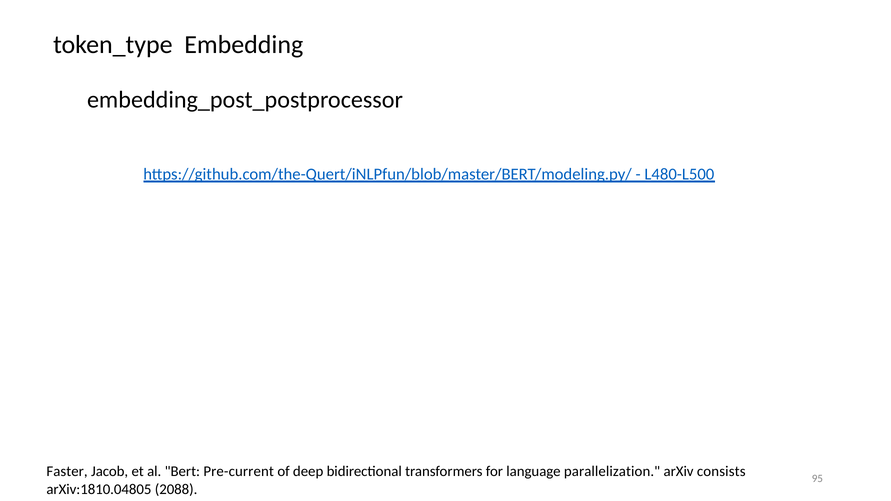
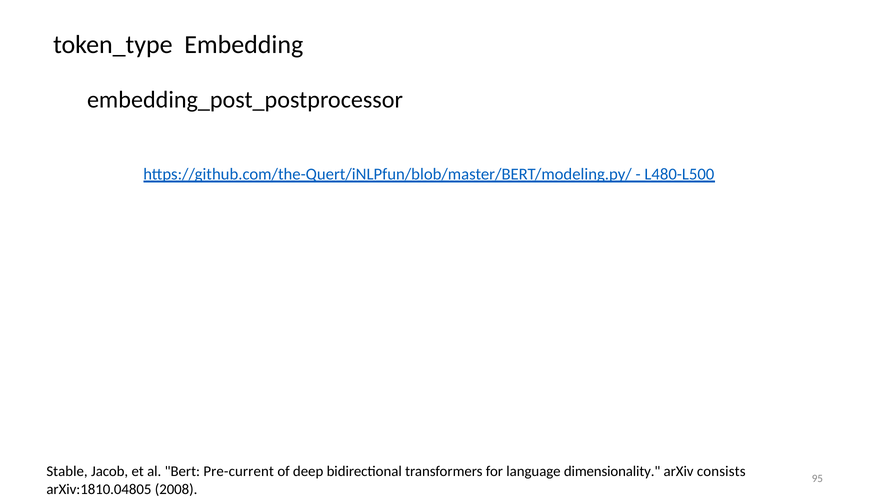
Faster: Faster -> Stable
parallelization: parallelization -> dimensionality
2088: 2088 -> 2008
